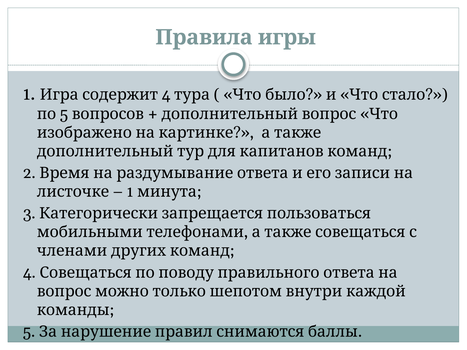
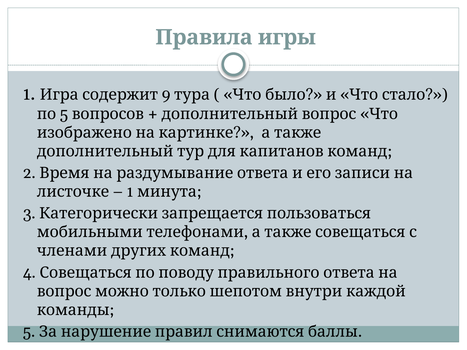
1 4: 4 -> 9
